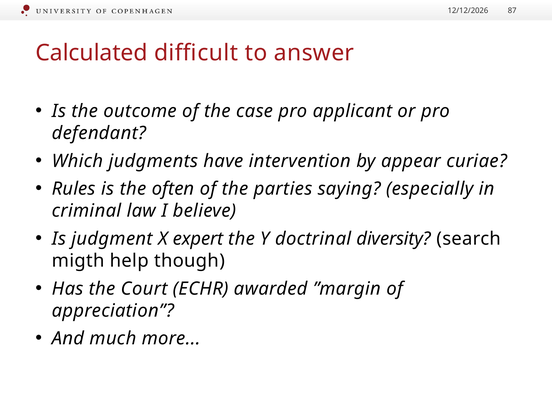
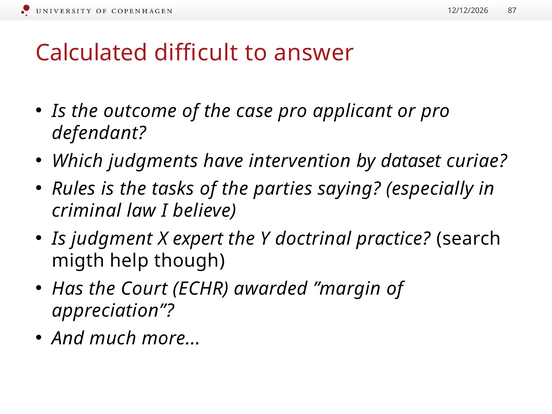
appear: appear -> dataset
often: often -> tasks
diversity: diversity -> practice
